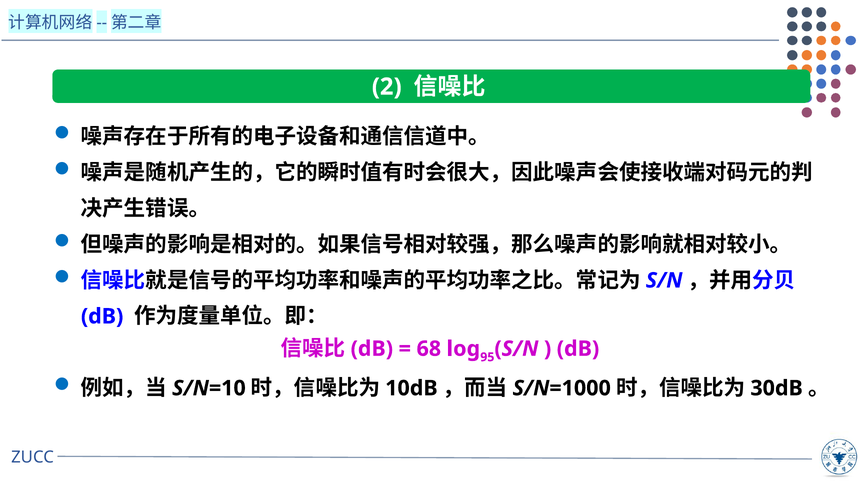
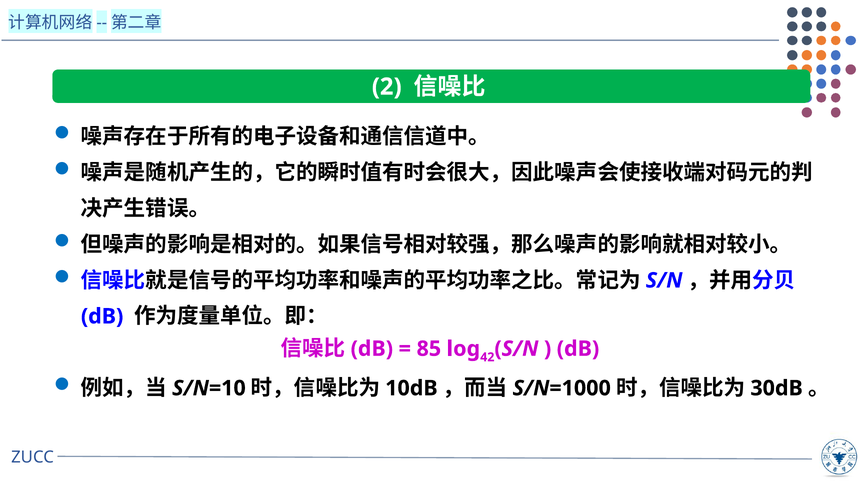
68: 68 -> 85
95: 95 -> 42
